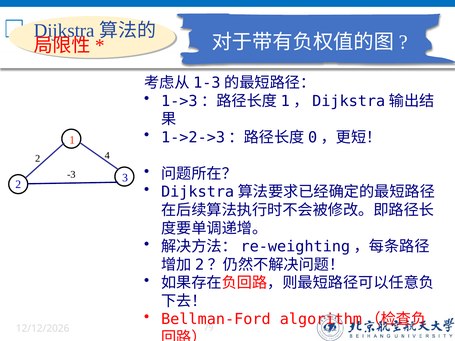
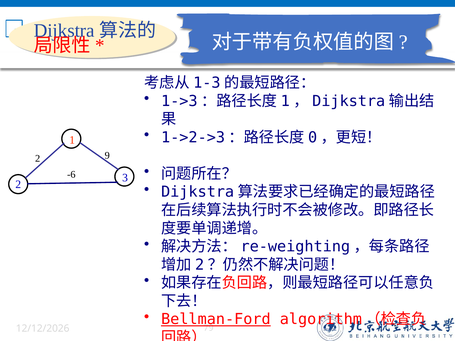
4: 4 -> 9
-3: -3 -> -6
Bellman-Ford underline: none -> present
